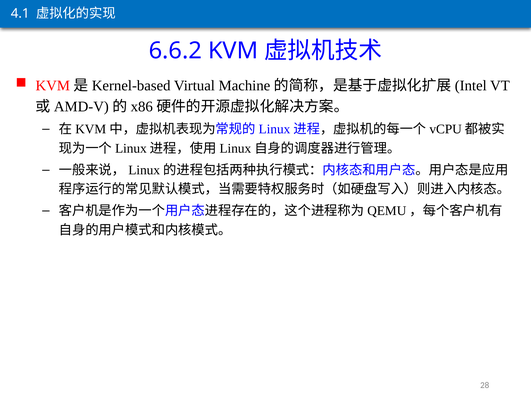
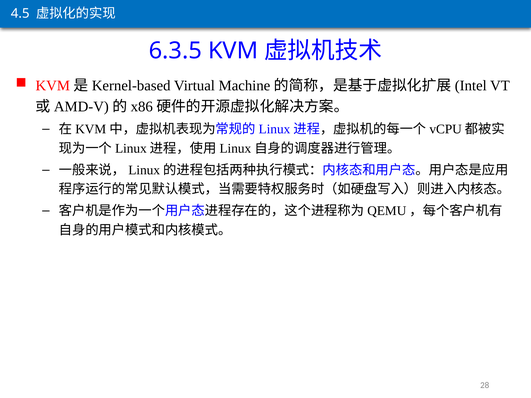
4.1: 4.1 -> 4.5
6.6.2: 6.6.2 -> 6.3.5
